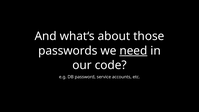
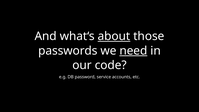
about underline: none -> present
